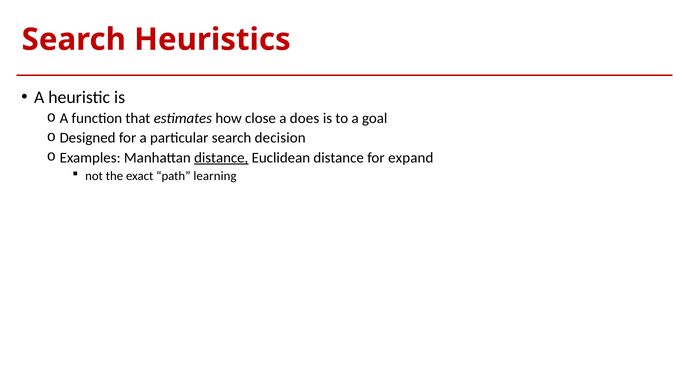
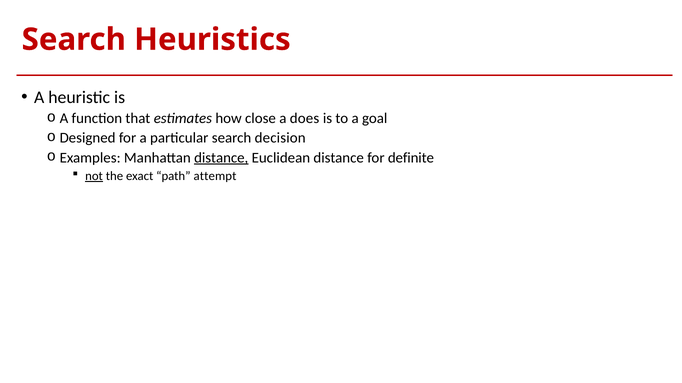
expand: expand -> definite
not underline: none -> present
learning: learning -> attempt
